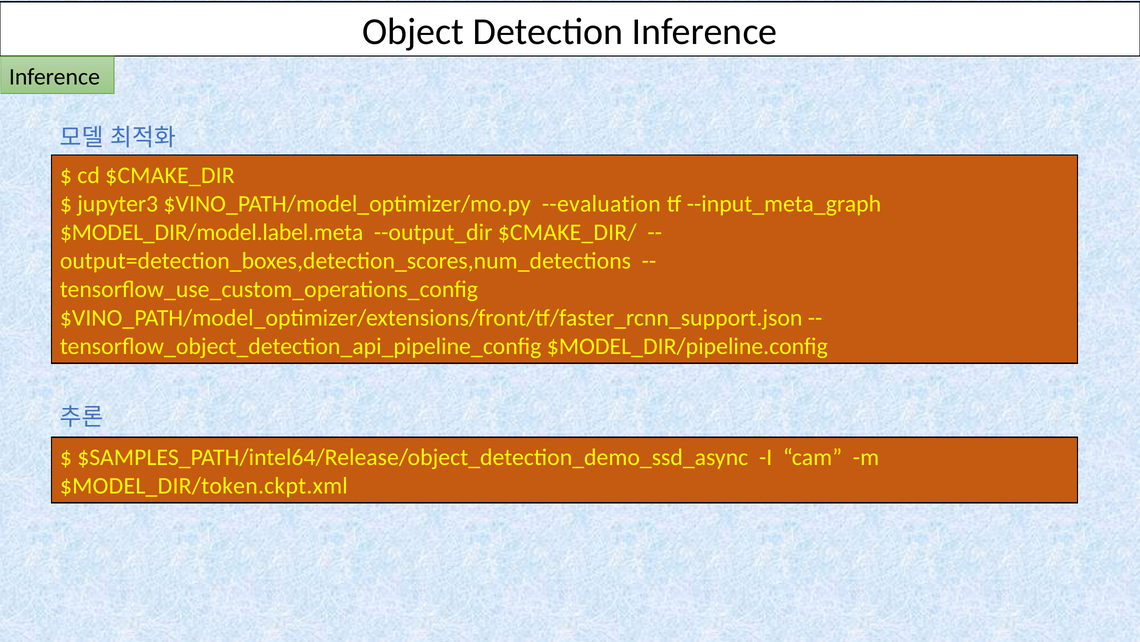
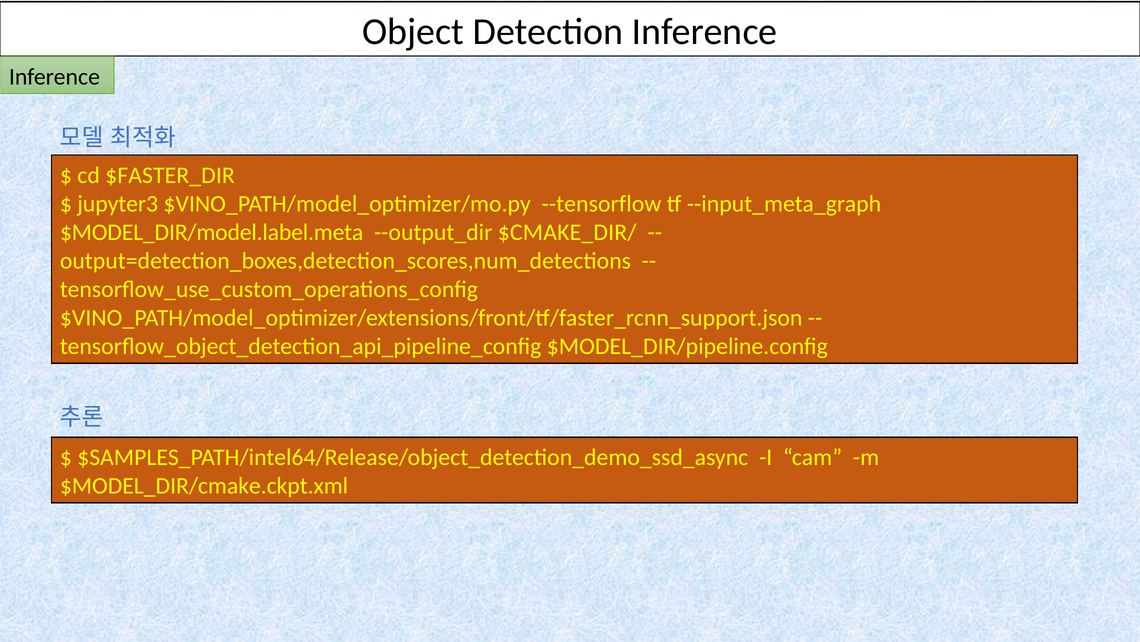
$CMAKE_DIR: $CMAKE_DIR -> $FASTER_DIR
--evaluation: --evaluation -> --tensorflow
$MODEL_DIR/token.ckpt.xml: $MODEL_DIR/token.ckpt.xml -> $MODEL_DIR/cmake.ckpt.xml
